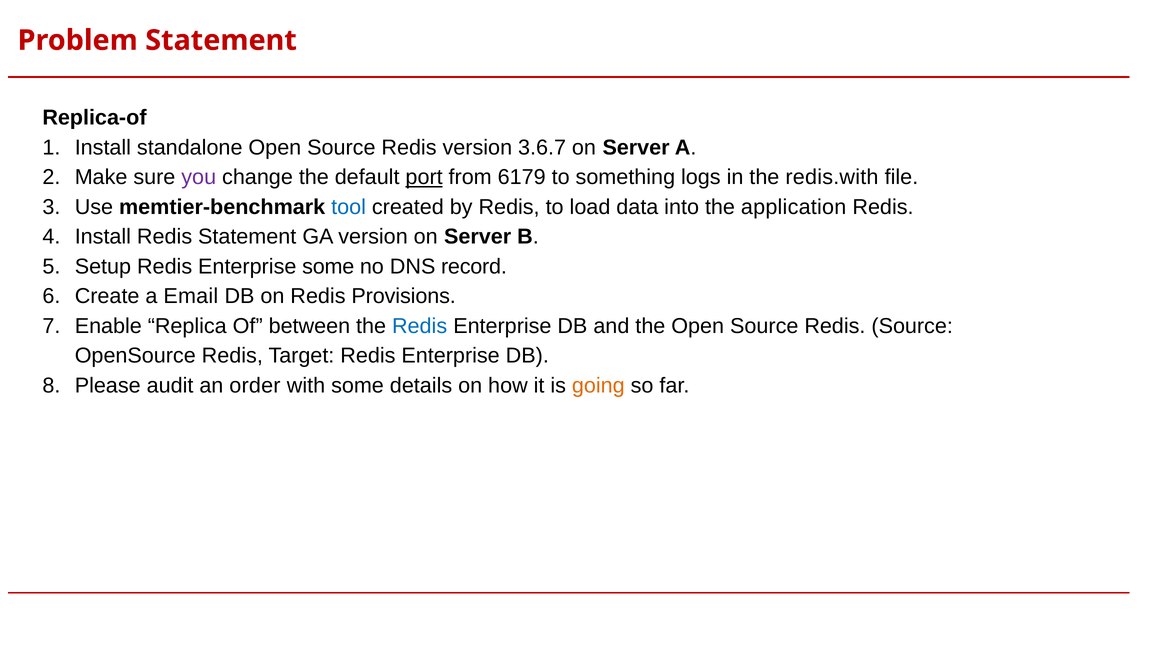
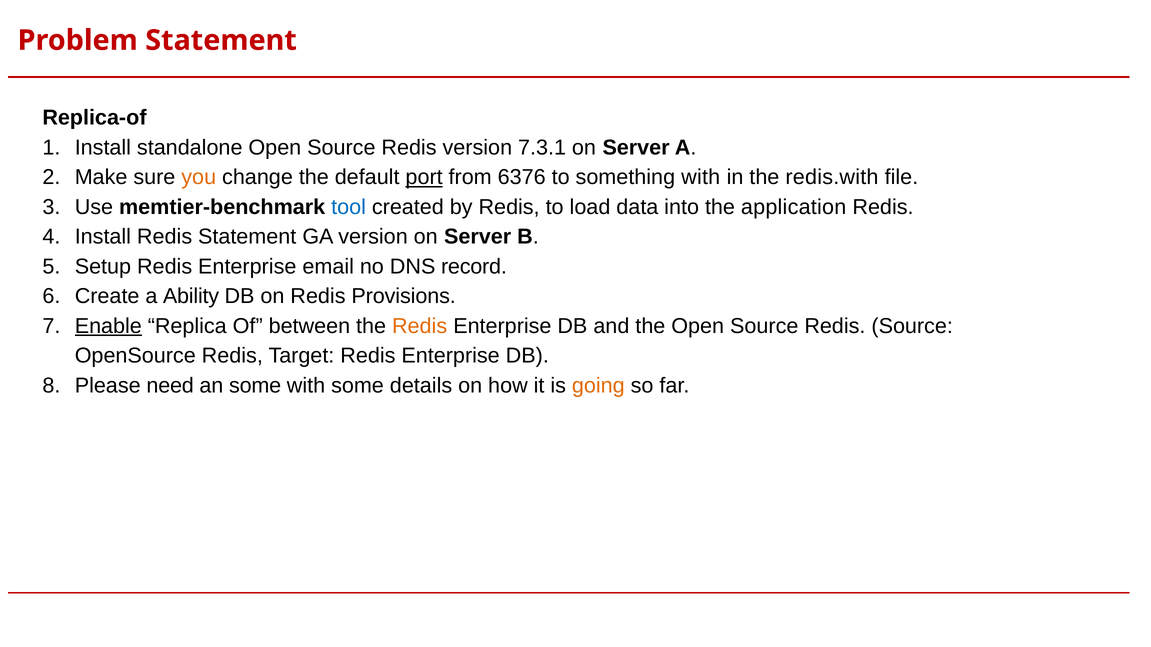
3.6.7: 3.6.7 -> 7.3.1
you colour: purple -> orange
6179: 6179 -> 6376
something logs: logs -> with
Enterprise some: some -> email
Email: Email -> Ability
Enable underline: none -> present
Redis at (420, 326) colour: blue -> orange
audit: audit -> need
an order: order -> some
